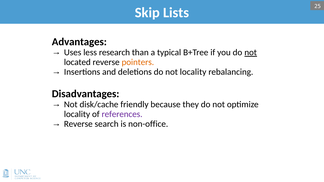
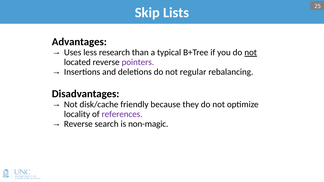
pointers colour: orange -> purple
not locality: locality -> regular
non-office: non-office -> non-magic
